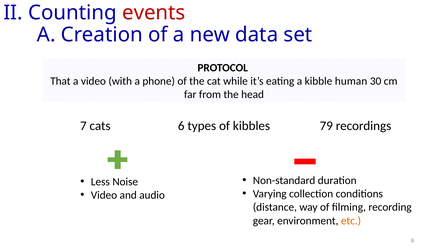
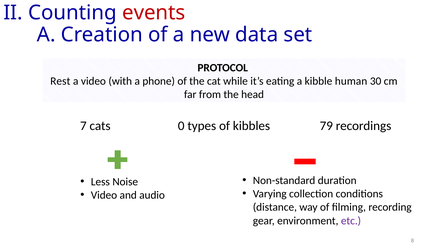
That: That -> Rest
6: 6 -> 0
etc colour: orange -> purple
